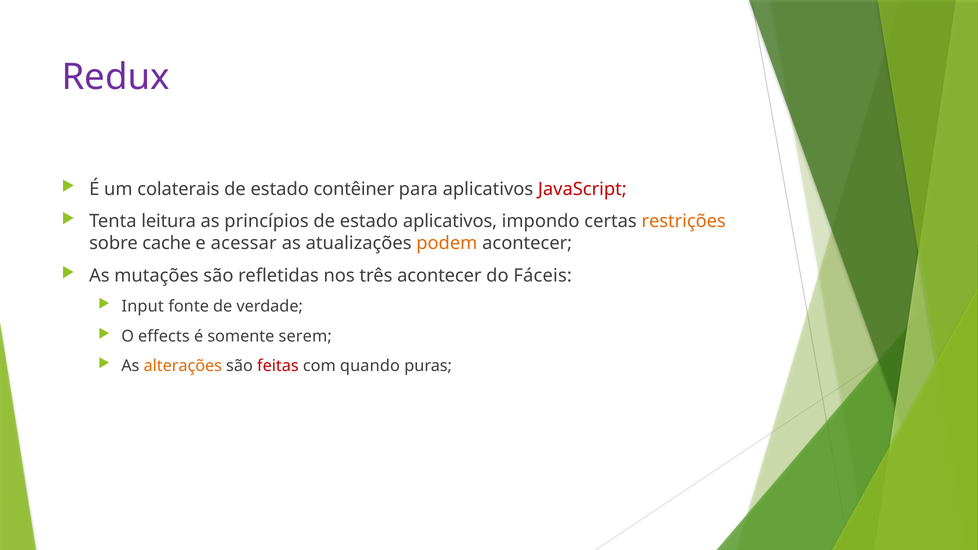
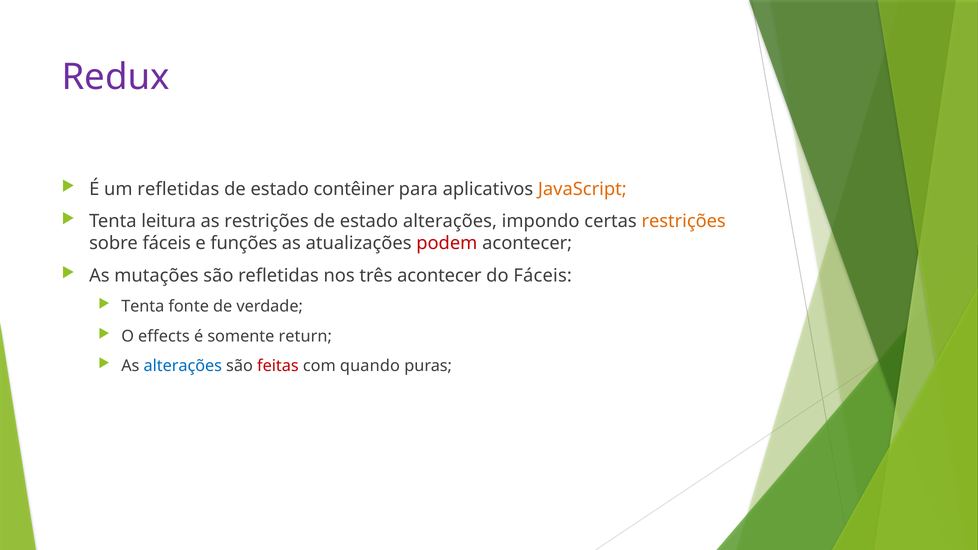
um colaterais: colaterais -> refletidas
JavaScript colour: red -> orange
as princípios: princípios -> restrições
estado aplicativos: aplicativos -> alterações
sobre cache: cache -> fáceis
acessar: acessar -> funções
podem colour: orange -> red
Input at (143, 307): Input -> Tenta
serem: serem -> return
alterações at (183, 366) colour: orange -> blue
